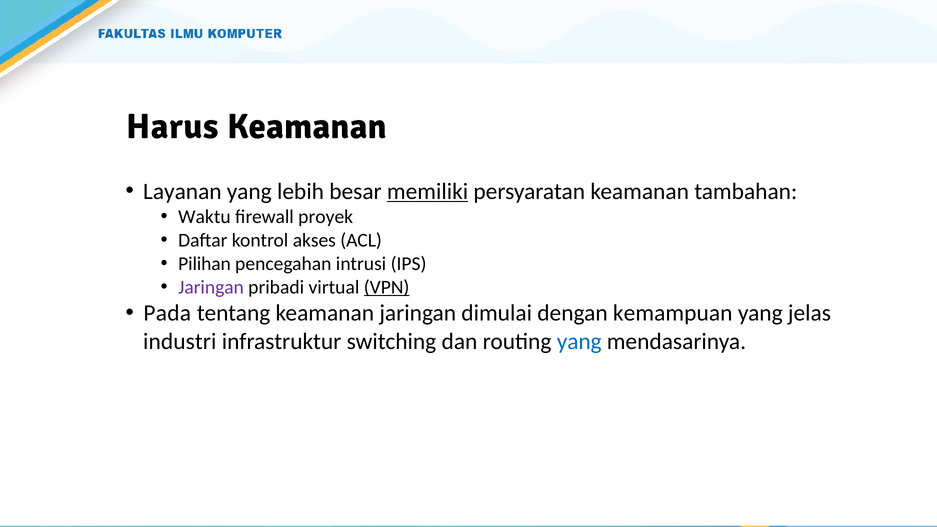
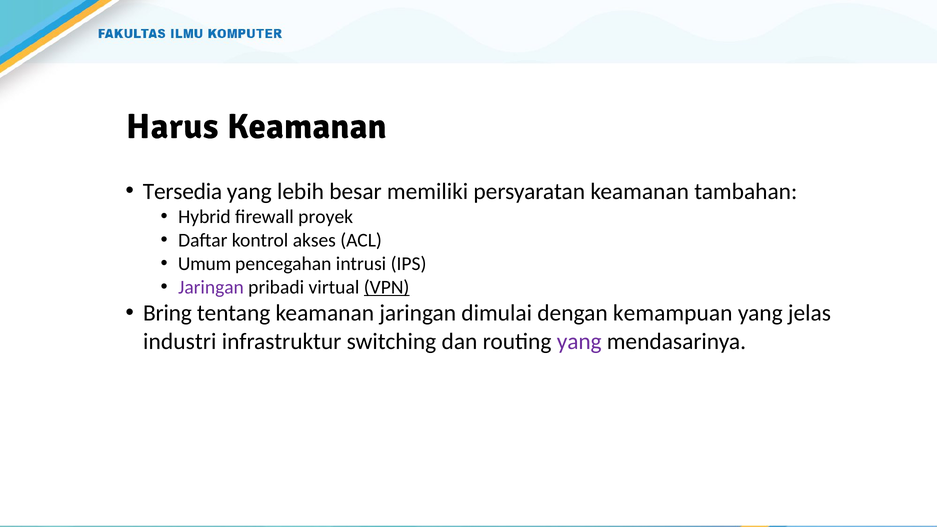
Layanan: Layanan -> Tersedia
memiliki underline: present -> none
Waktu: Waktu -> Hybrid
Pilihan: Pilihan -> Umum
Pada: Pada -> Bring
yang at (579, 341) colour: blue -> purple
